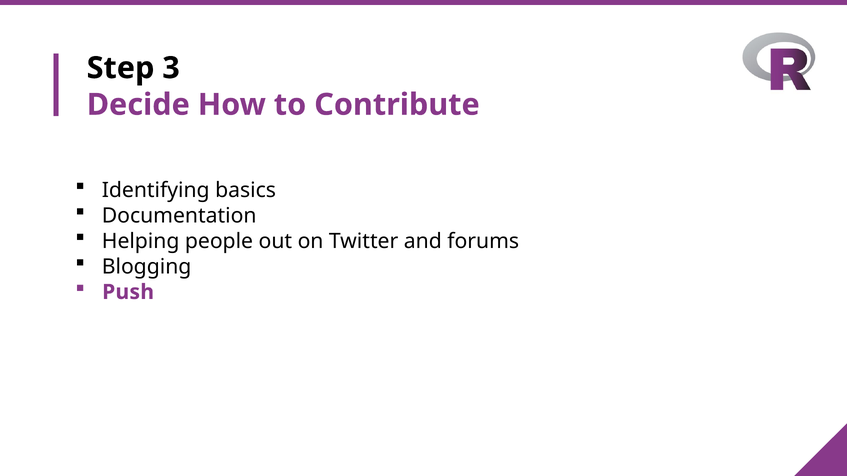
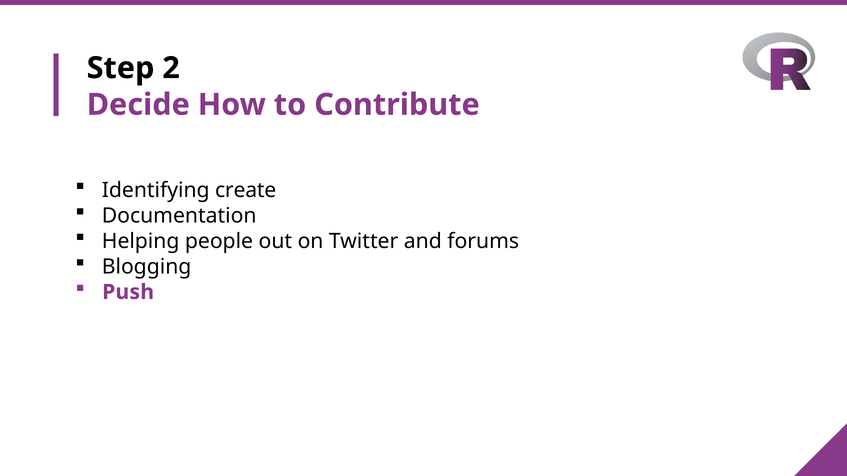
3: 3 -> 2
basics: basics -> create
